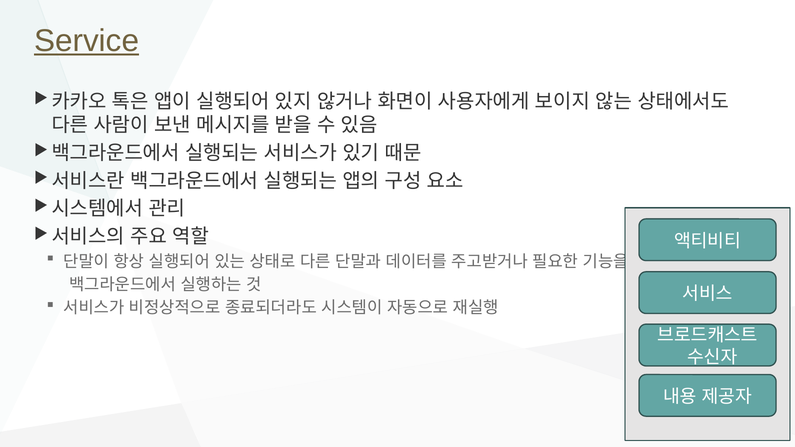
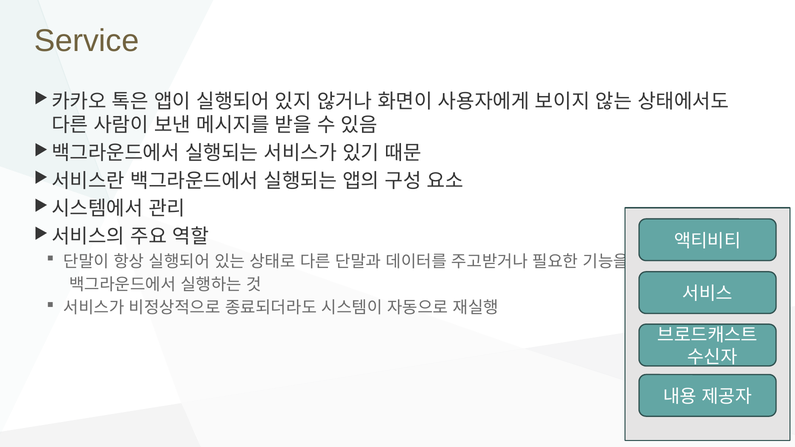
Service underline: present -> none
